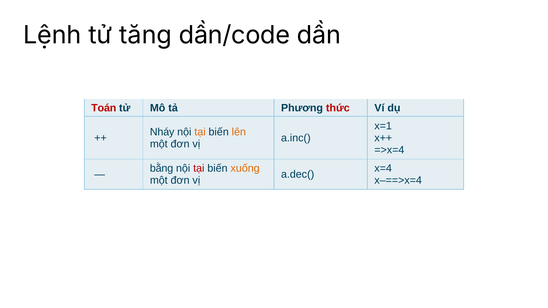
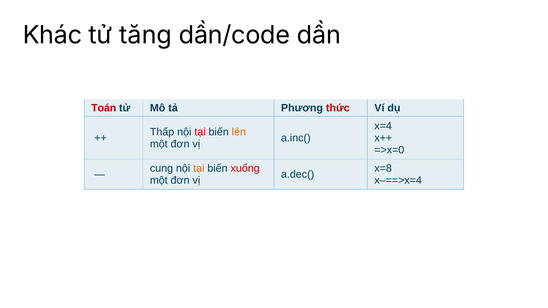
Lệnh: Lệnh -> Khác
x=1: x=1 -> x=4
Nháy: Nháy -> Thấp
tại at (200, 132) colour: orange -> red
=>x=4: =>x=4 -> =>x=0
bằng: bằng -> cung
tại at (199, 169) colour: red -> orange
xuống colour: orange -> red
x=4: x=4 -> x=8
